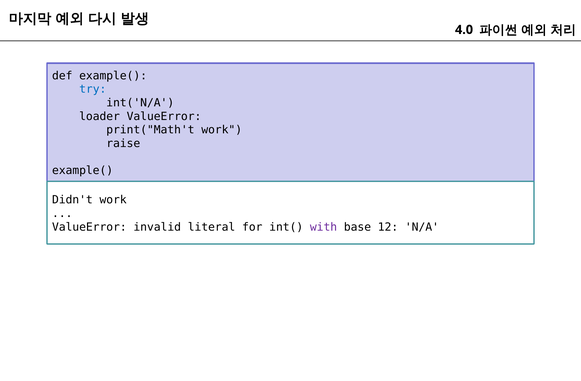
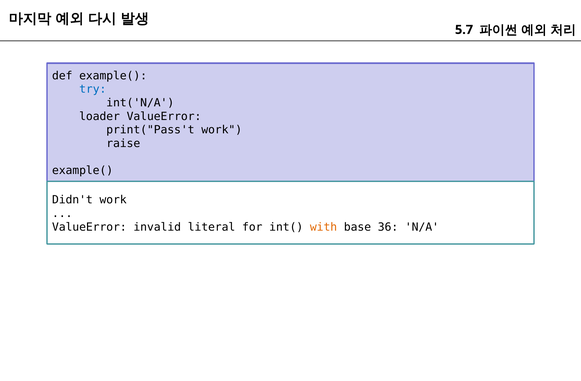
4.0: 4.0 -> 5.7
print("Math't: print("Math't -> print("Pass't
with colour: purple -> orange
12: 12 -> 36
